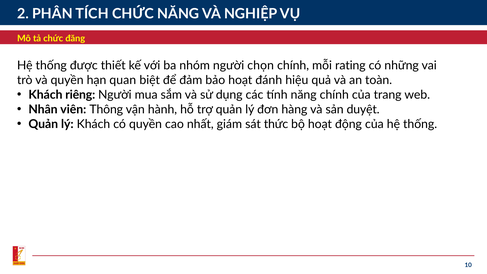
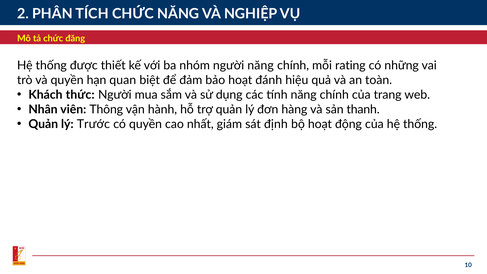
người chọn: chọn -> năng
riêng: riêng -> thức
duyệt: duyệt -> thanh
lý Khách: Khách -> Trước
thức: thức -> định
